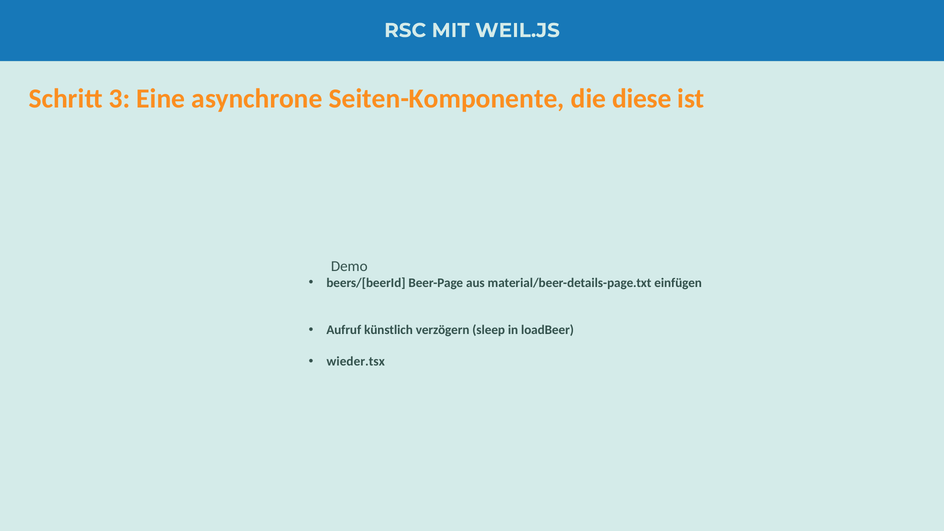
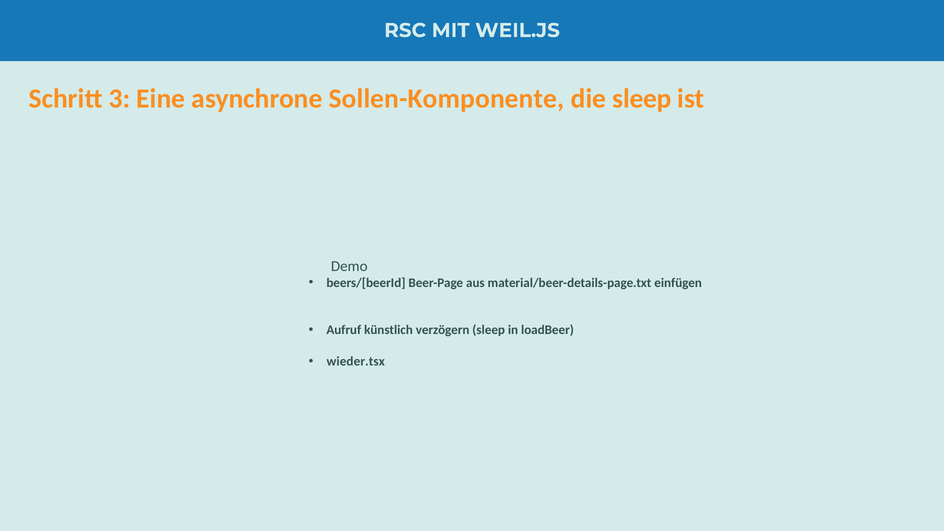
Seiten-Komponente: Seiten-Komponente -> Sollen-Komponente
die diese: diese -> sleep
